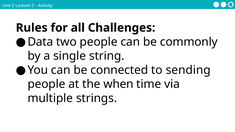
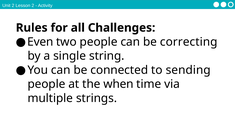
Data: Data -> Even
commonly: commonly -> correcting
